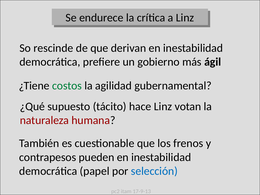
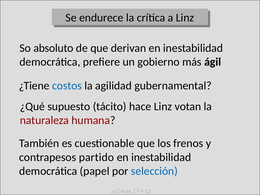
rescinde: rescinde -> absoluto
costos colour: green -> blue
pueden: pueden -> partido
